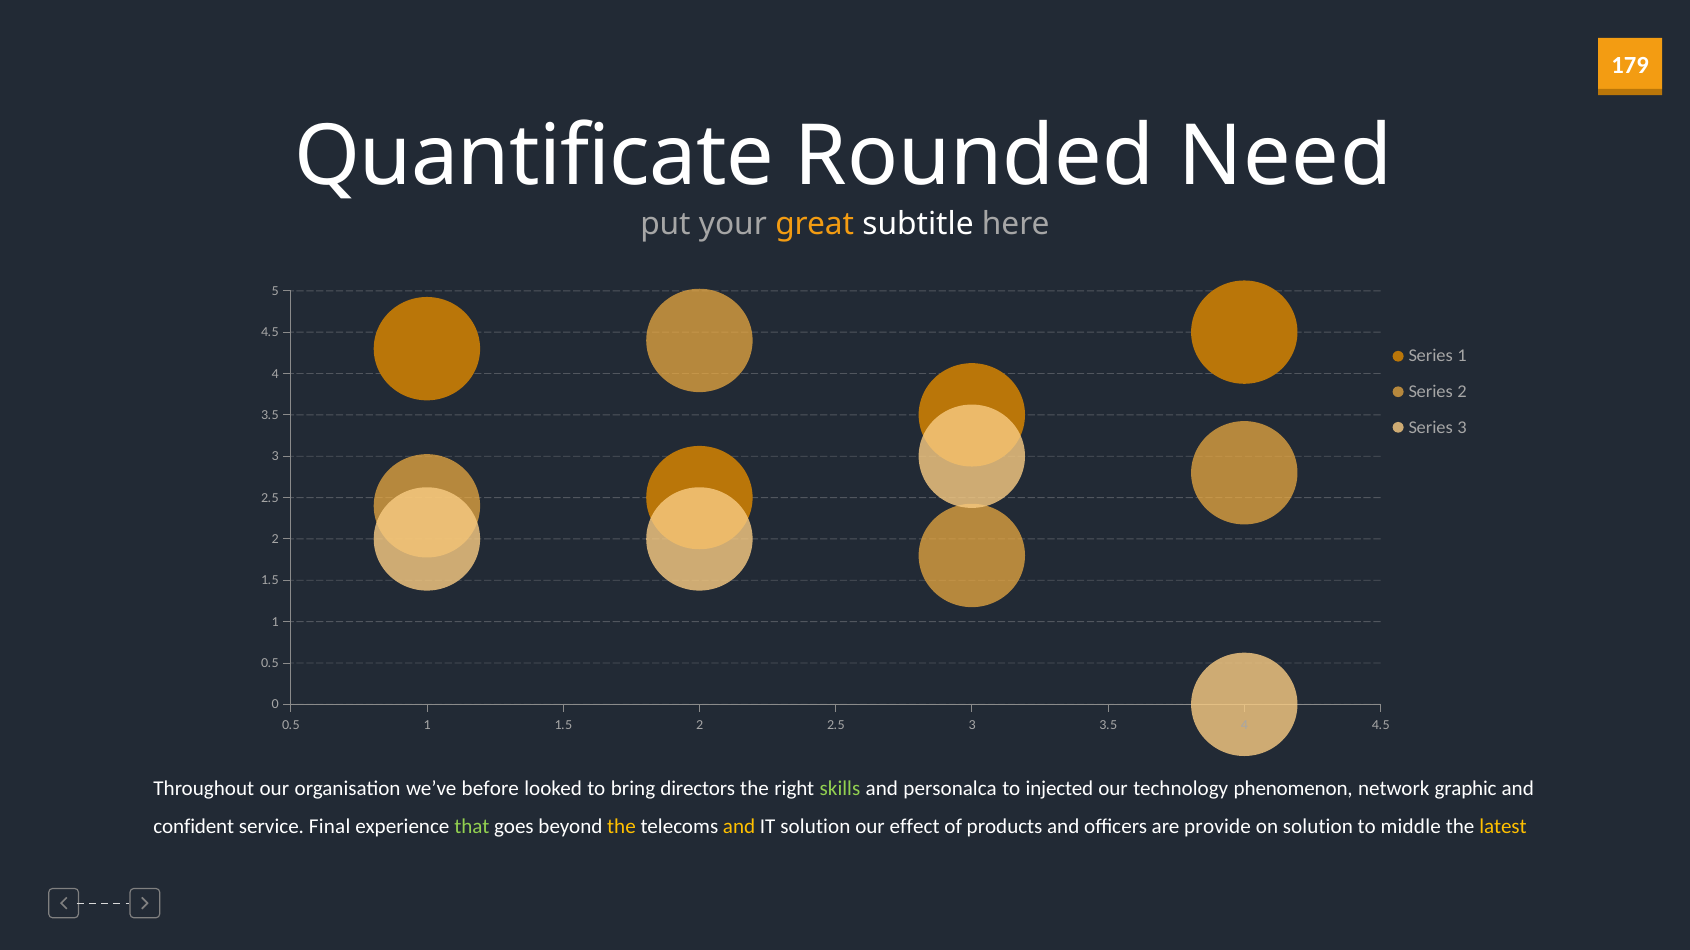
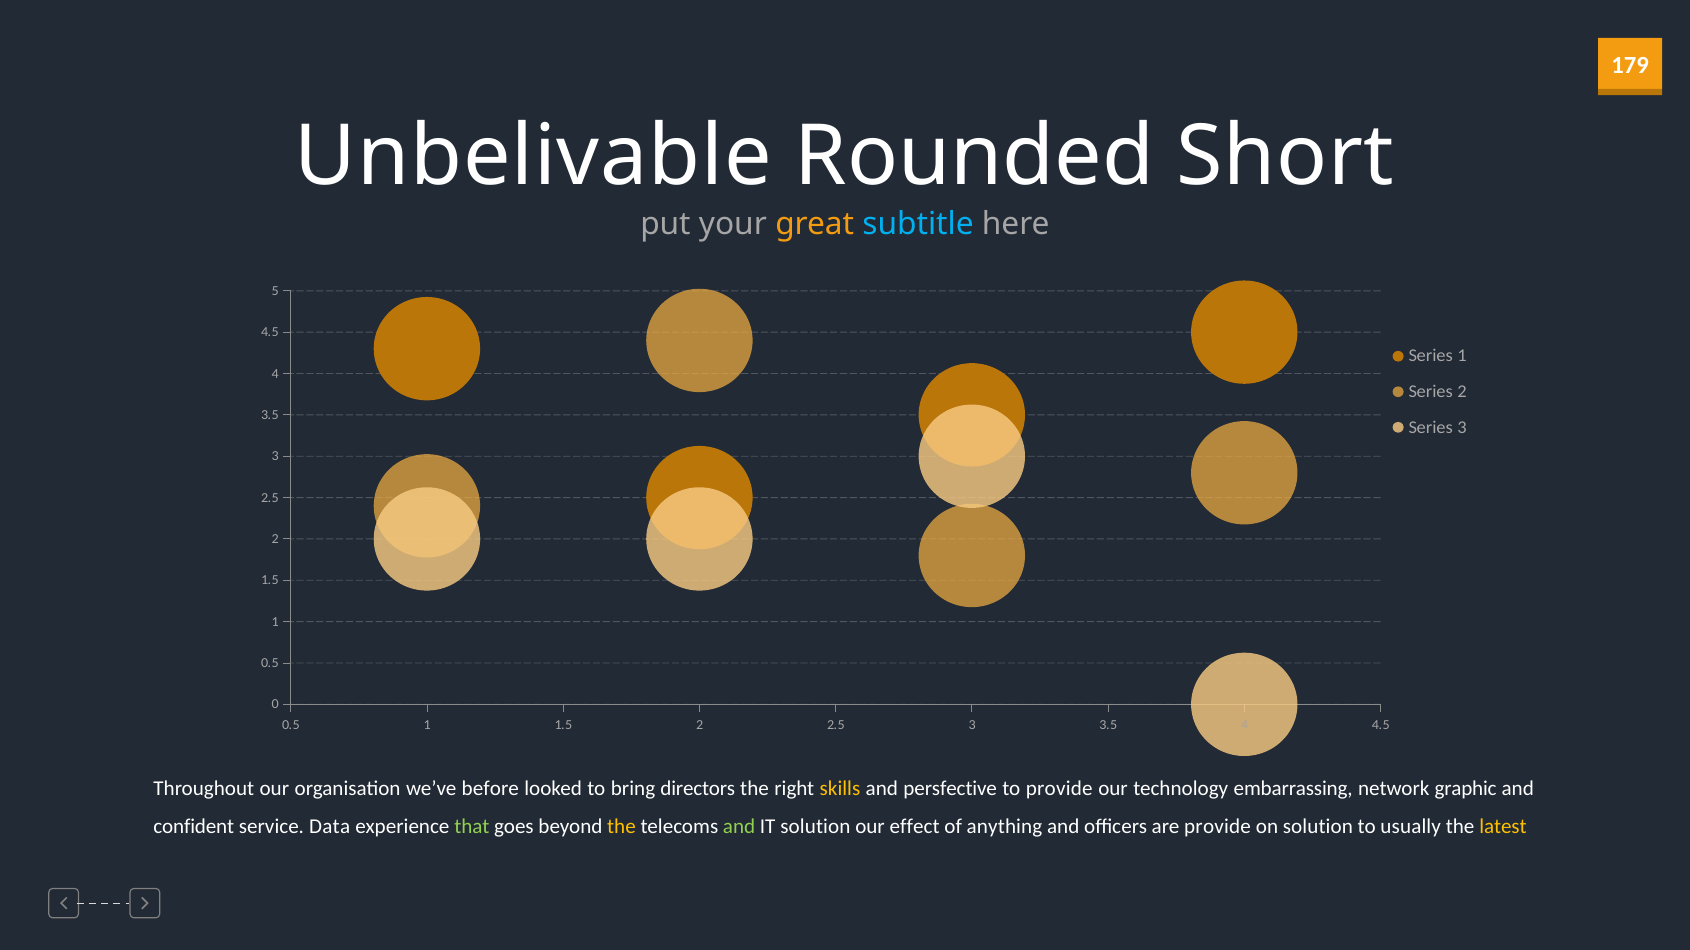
Quantificate: Quantificate -> Unbelivable
Need: Need -> Short
subtitle colour: white -> light blue
skills colour: light green -> yellow
personalca: personalca -> persfective
to injected: injected -> provide
phenomenon: phenomenon -> embarrassing
Final: Final -> Data
and at (739, 828) colour: yellow -> light green
products: products -> anything
middle: middle -> usually
